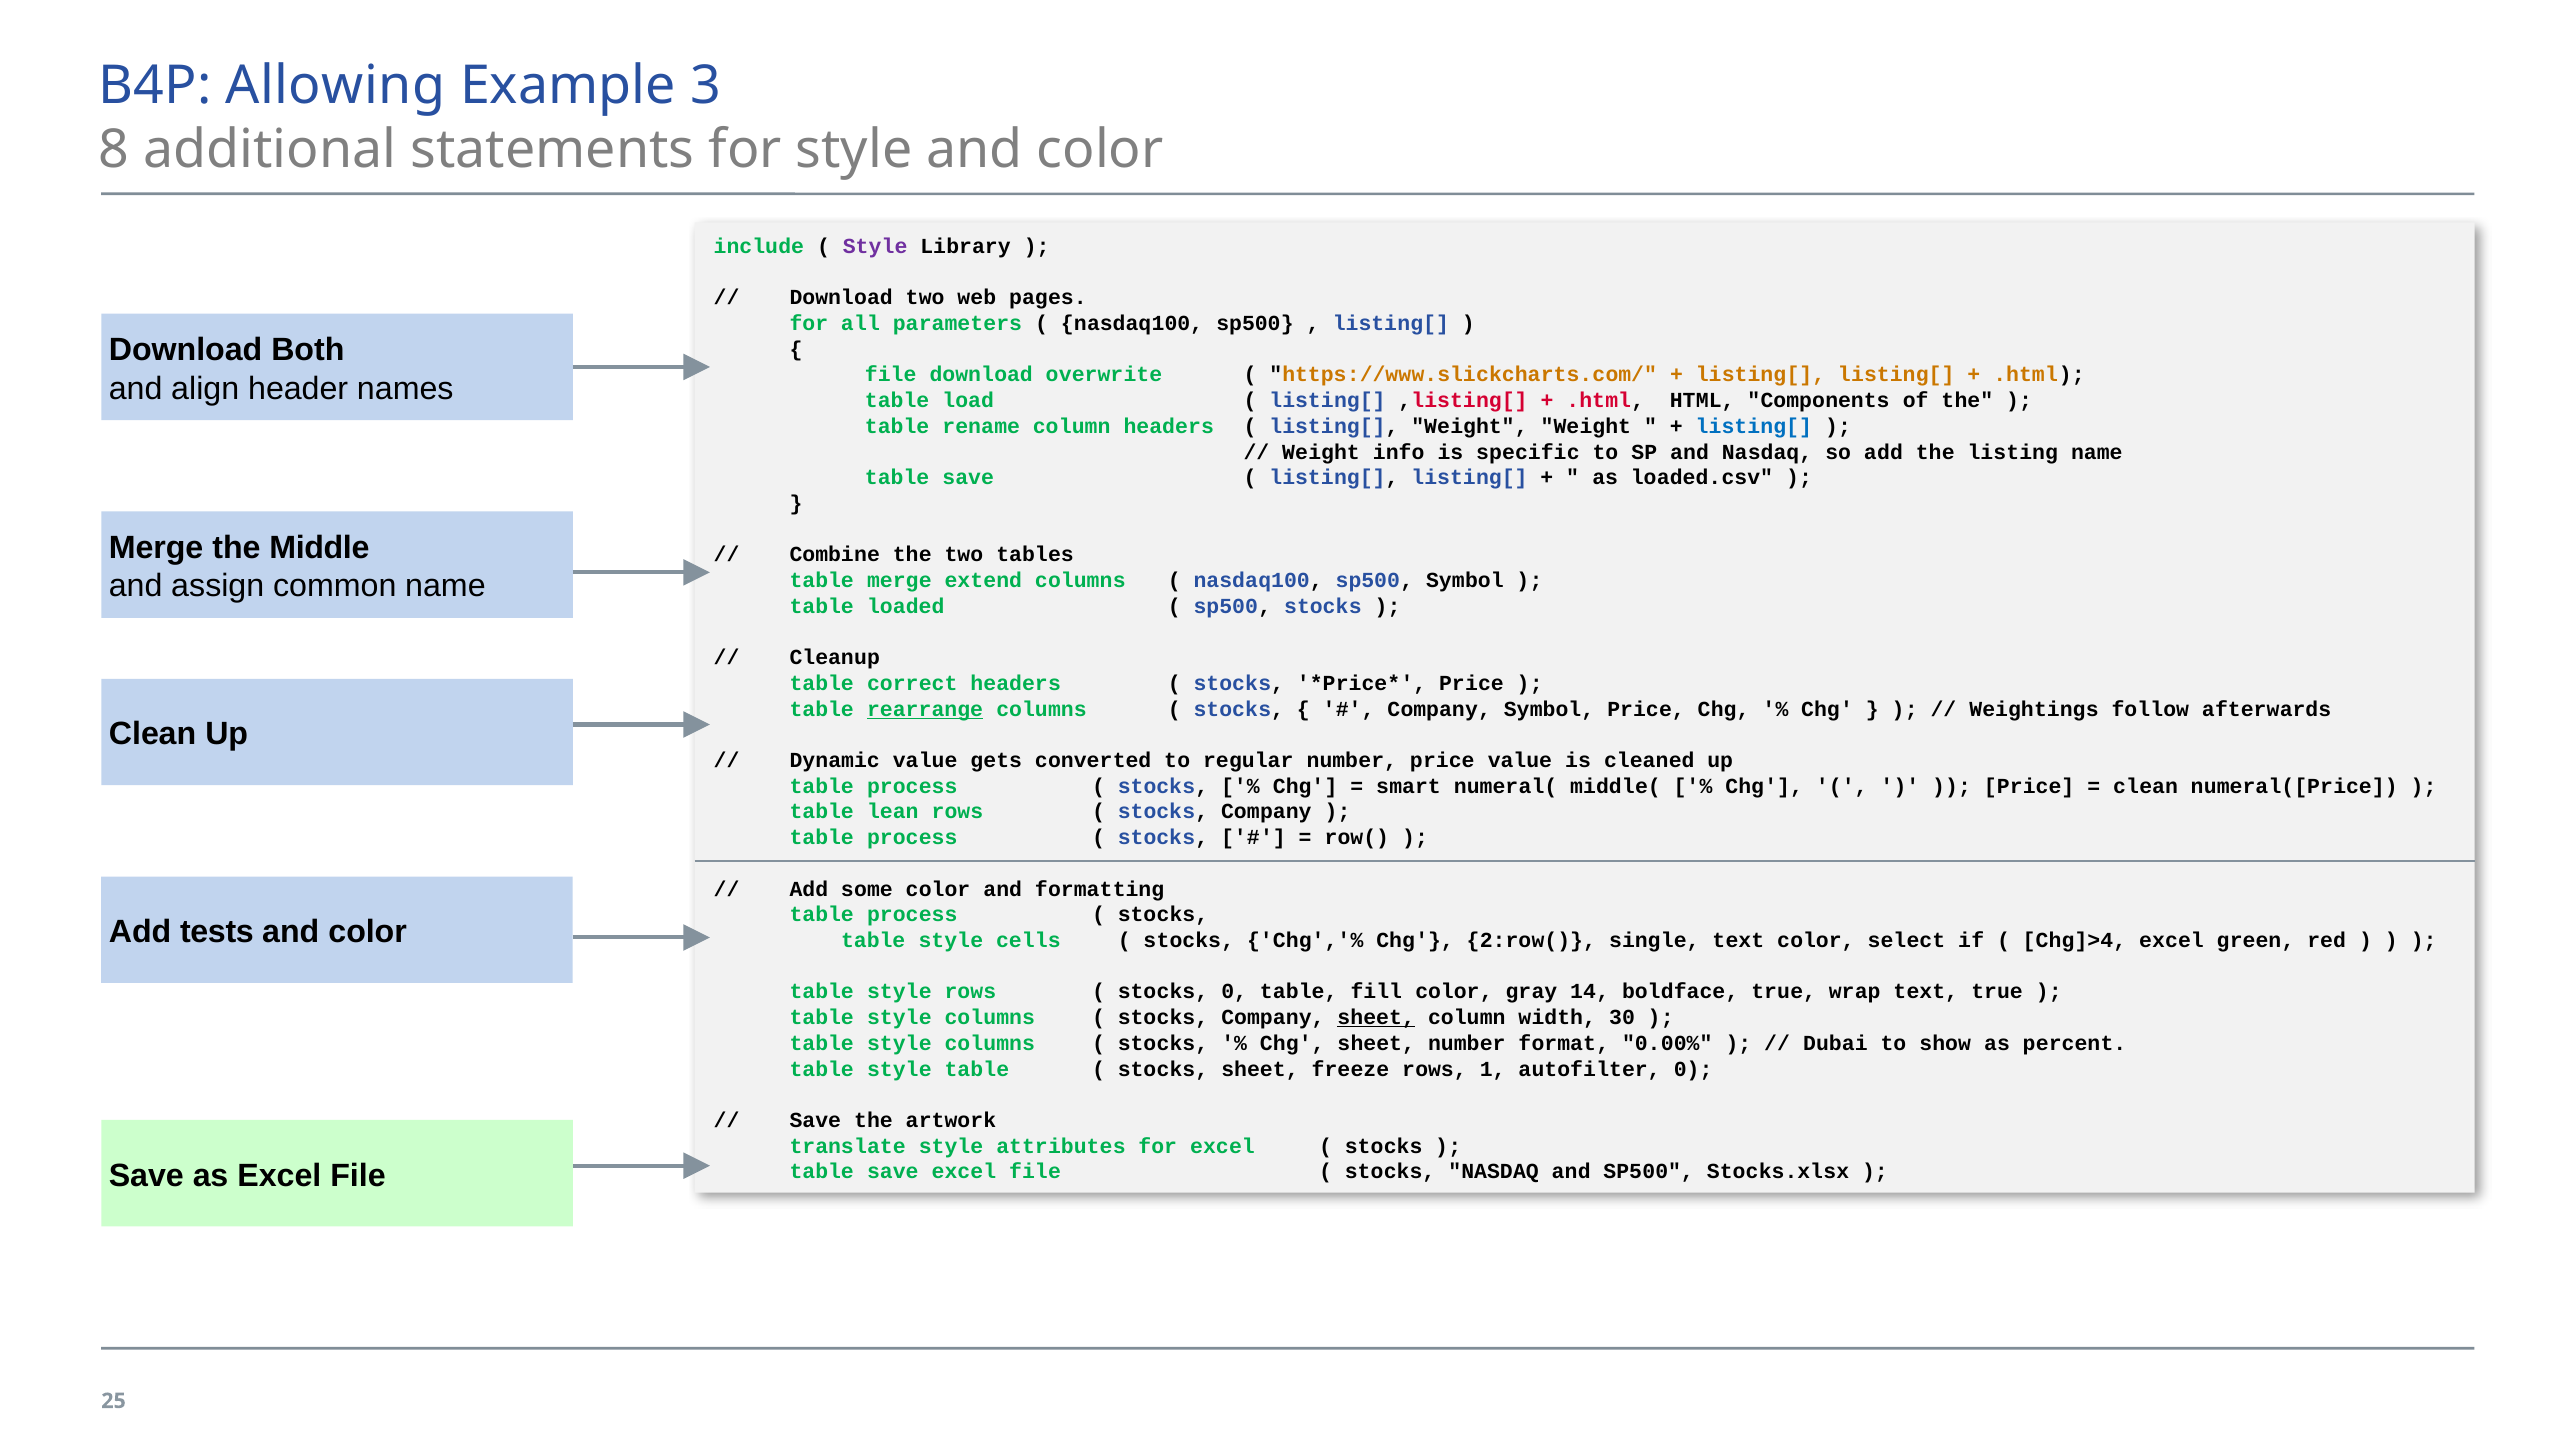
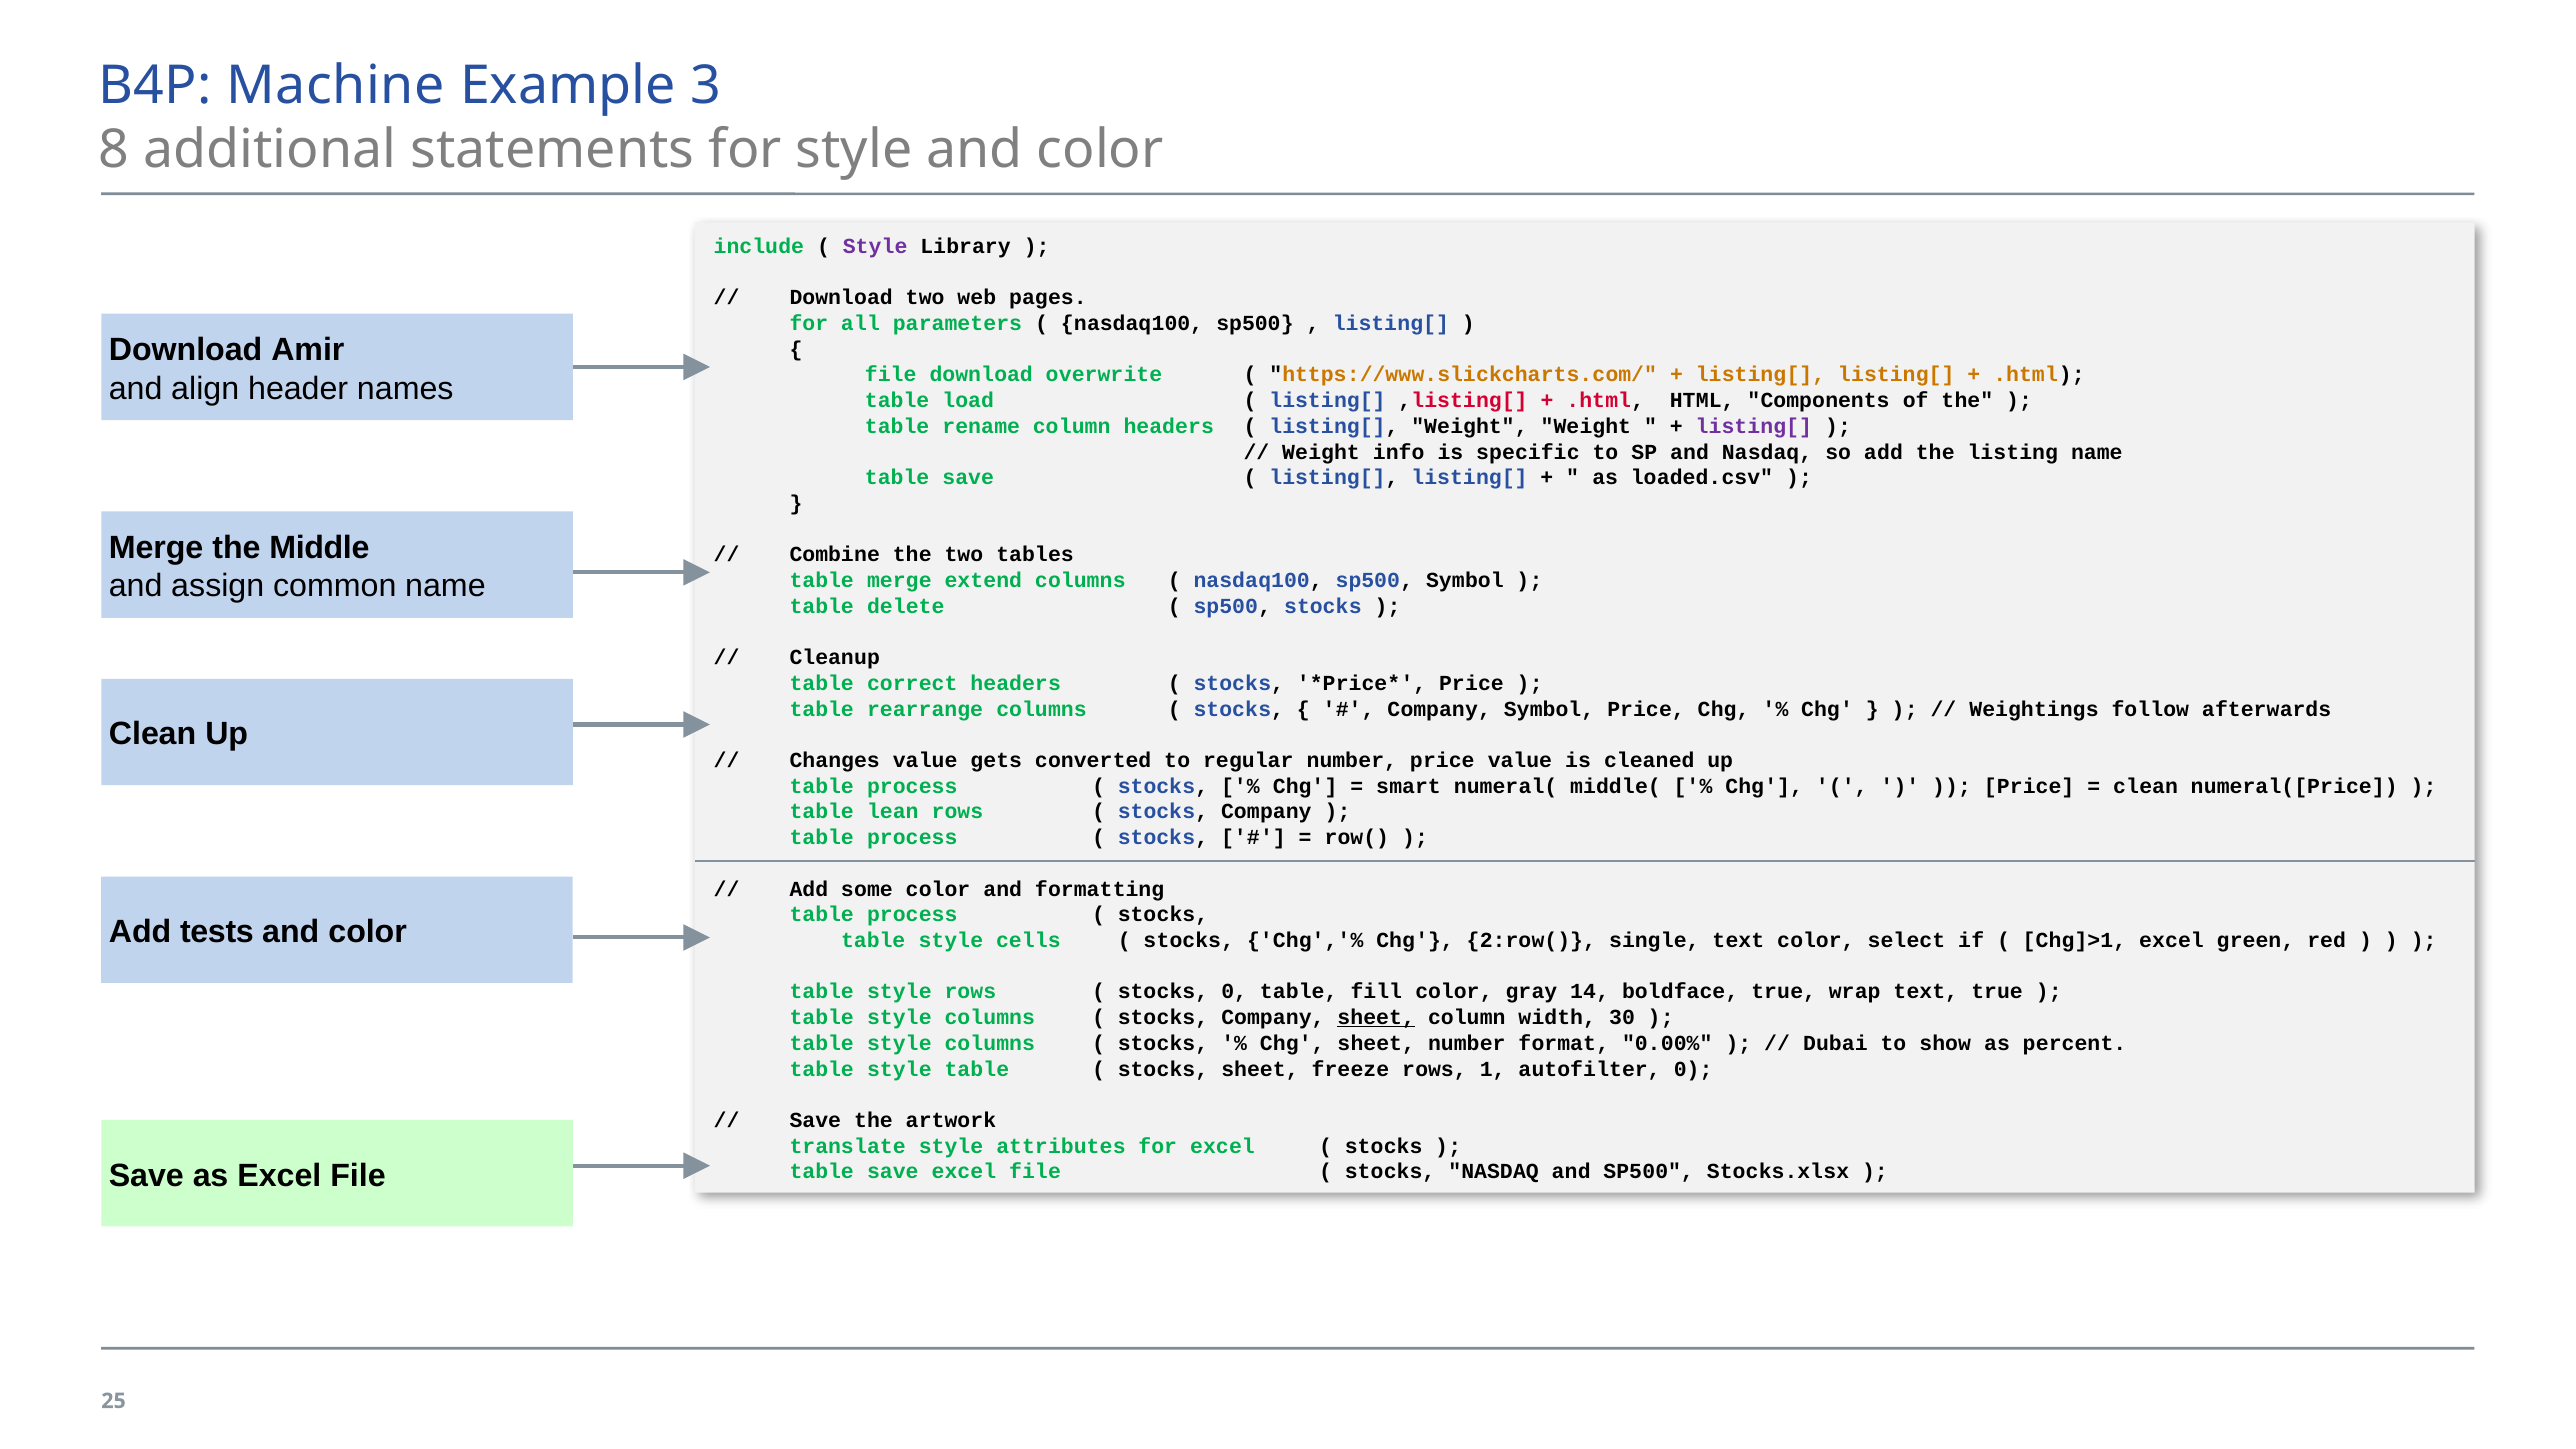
Allowing: Allowing -> Machine
Both: Both -> Amir
listing[ at (1754, 426) colour: blue -> purple
loaded: loaded -> delete
rearrange underline: present -> none
Dynamic: Dynamic -> Changes
Chg]>4: Chg]>4 -> Chg]>1
